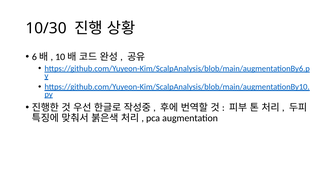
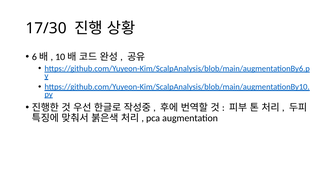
10/30: 10/30 -> 17/30
